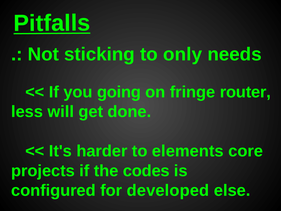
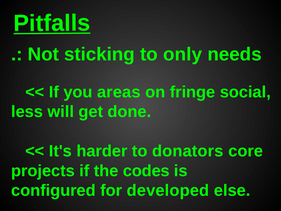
going: going -> areas
router: router -> social
elements: elements -> donators
